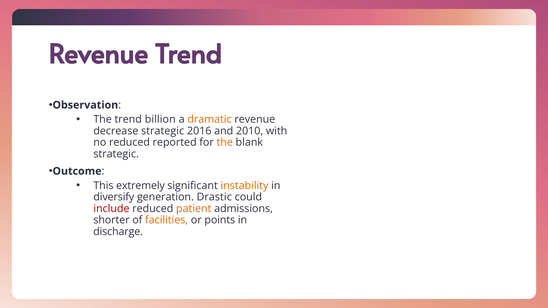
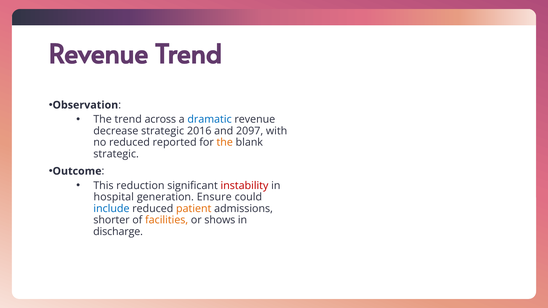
billion: billion -> across
dramatic colour: orange -> blue
2010: 2010 -> 2097
extremely: extremely -> reduction
instability colour: orange -> red
diversify: diversify -> hospital
Drastic: Drastic -> Ensure
include colour: red -> blue
points: points -> shows
